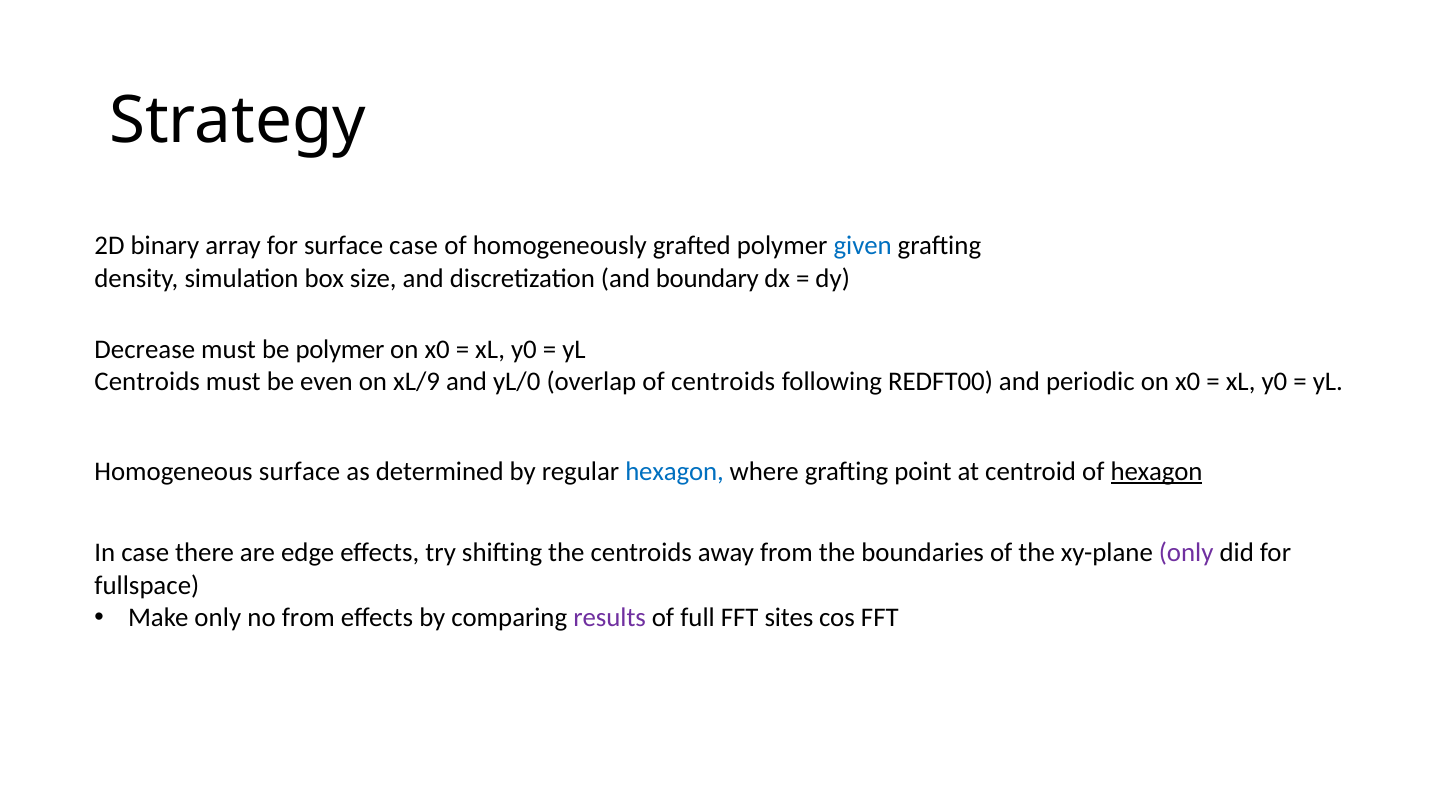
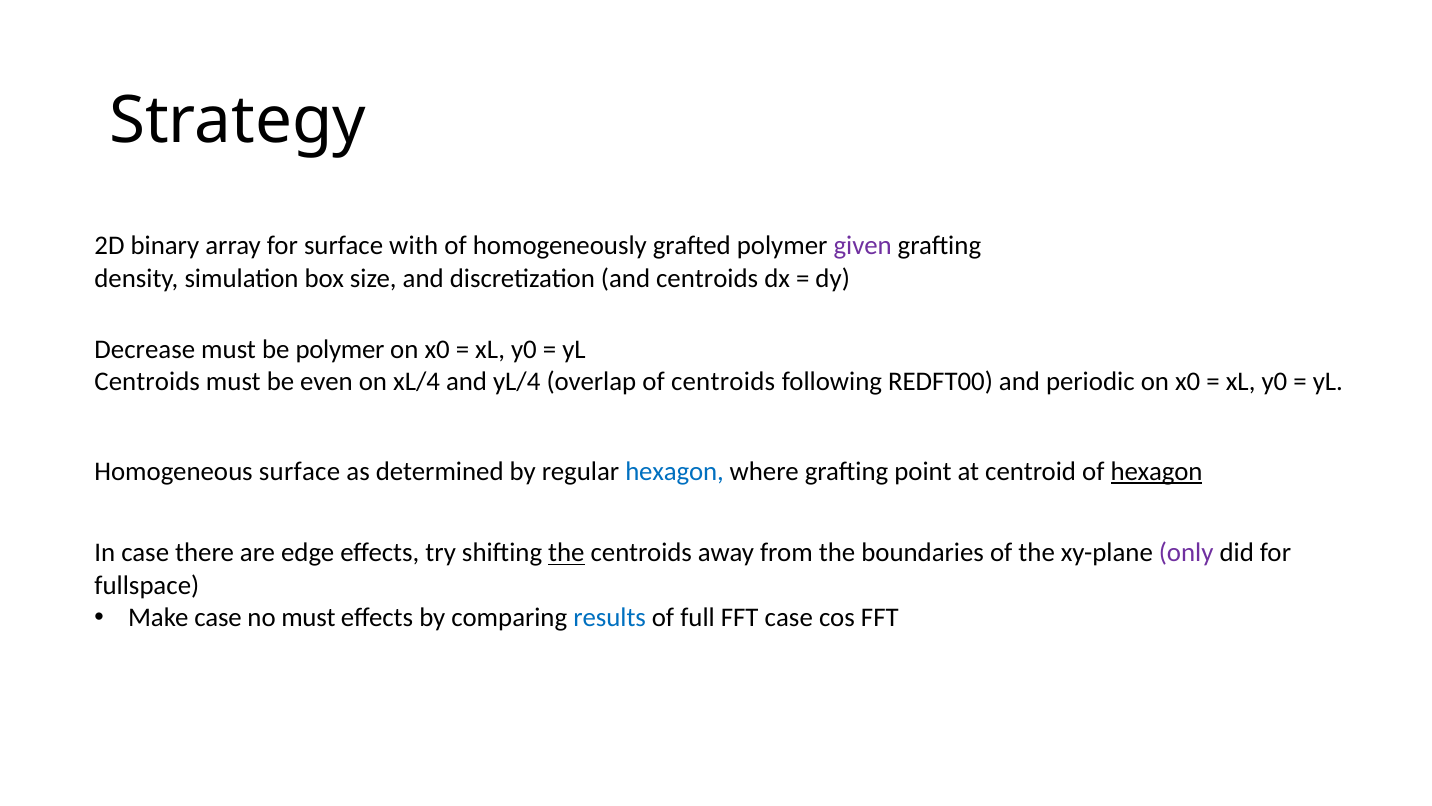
surface case: case -> with
given colour: blue -> purple
and boundary: boundary -> centroids
xL/9: xL/9 -> xL/4
yL/0: yL/0 -> yL/4
the at (566, 553) underline: none -> present
Make only: only -> case
no from: from -> must
results colour: purple -> blue
FFT sites: sites -> case
